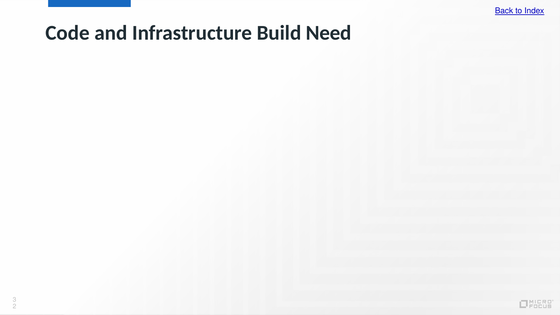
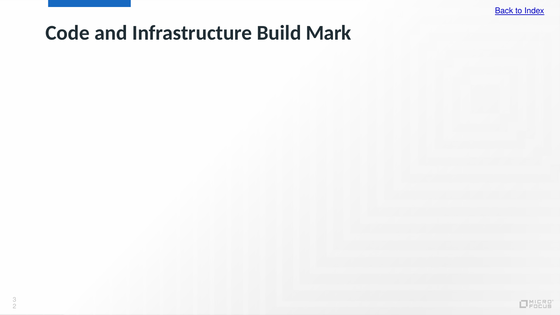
Need: Need -> Mark
